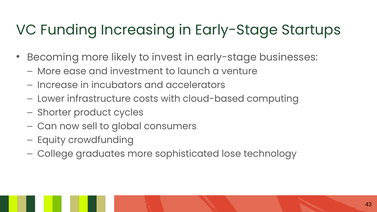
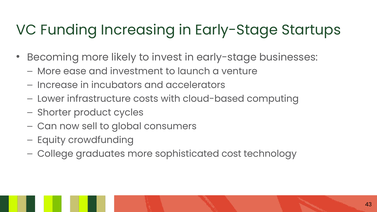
lose: lose -> cost
